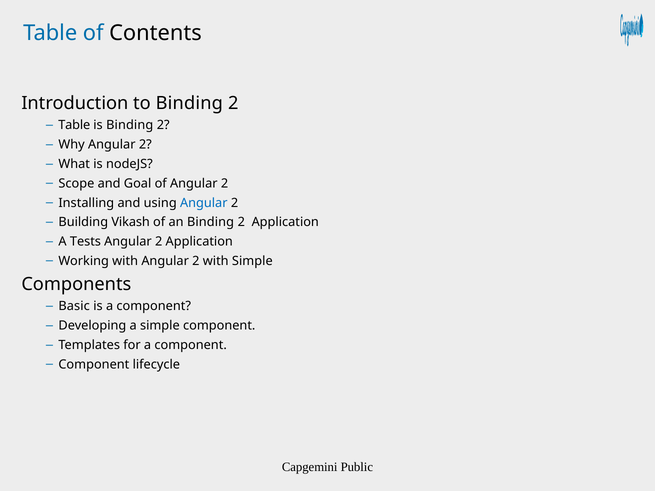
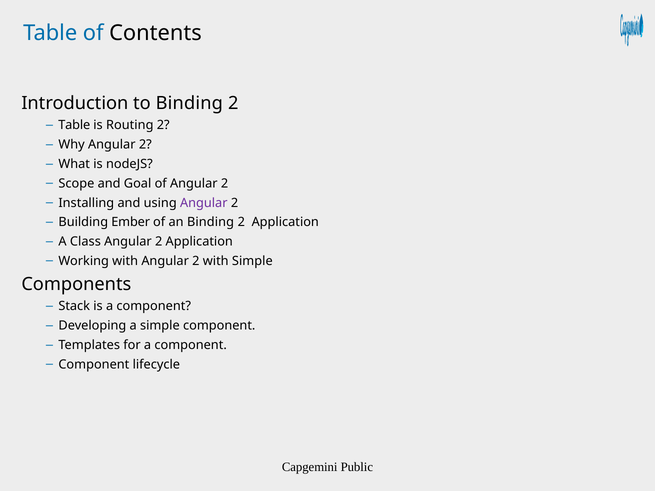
is Binding: Binding -> Routing
Angular at (204, 203) colour: blue -> purple
Vikash: Vikash -> Ember
Tests: Tests -> Class
Basic: Basic -> Stack
